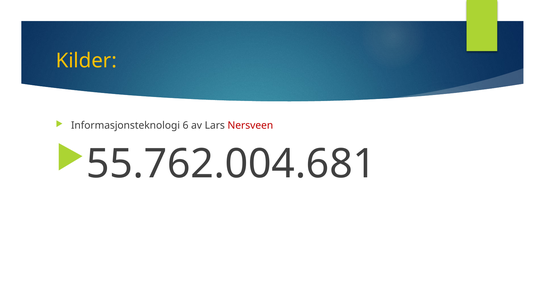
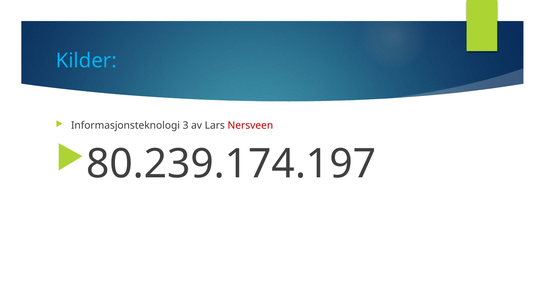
Kilder colour: yellow -> light blue
6: 6 -> 3
55.762.004.681: 55.762.004.681 -> 80.239.174.197
